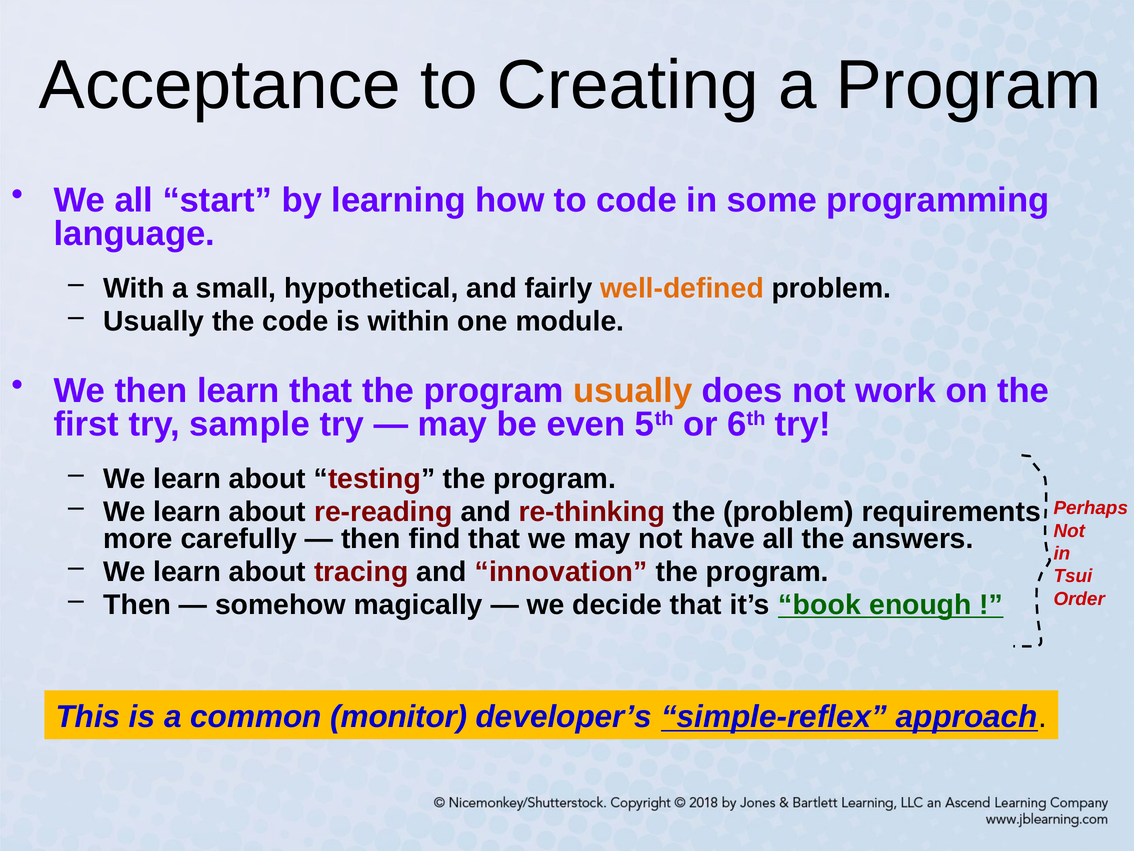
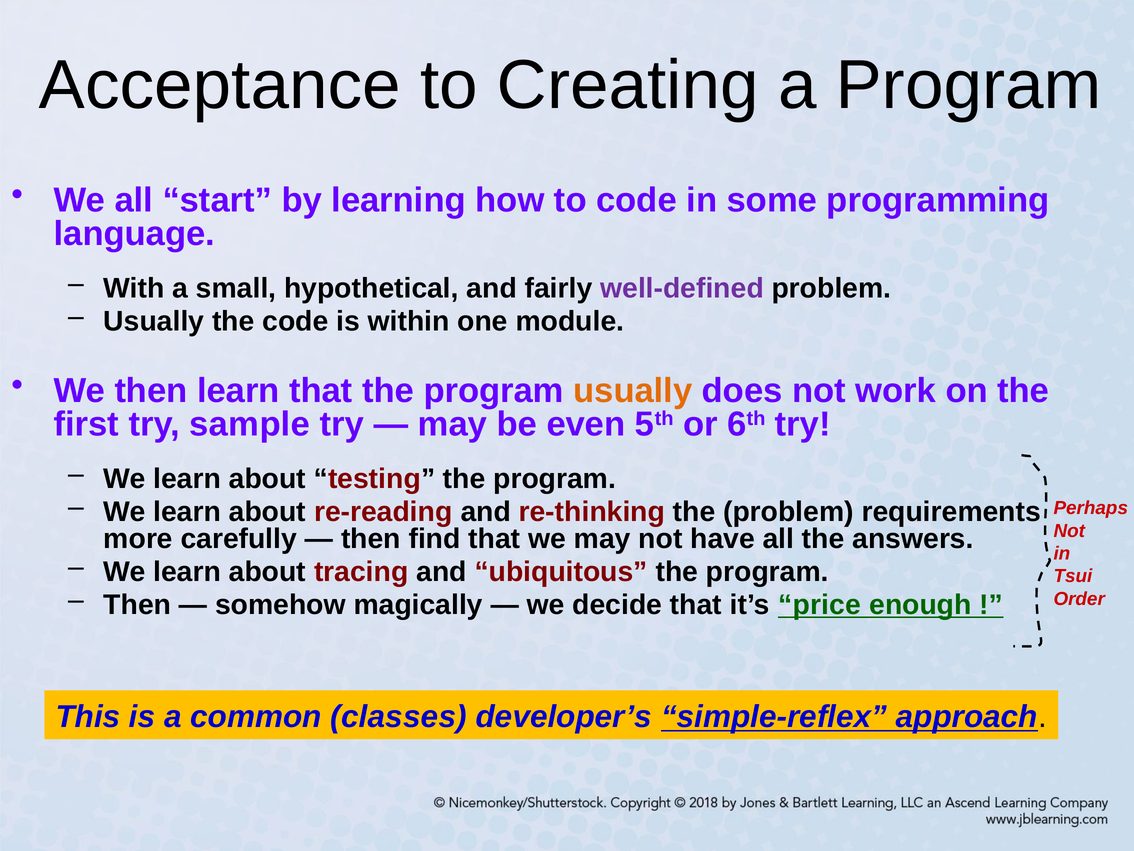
well-defined colour: orange -> purple
innovation: innovation -> ubiquitous
book: book -> price
monitor: monitor -> classes
